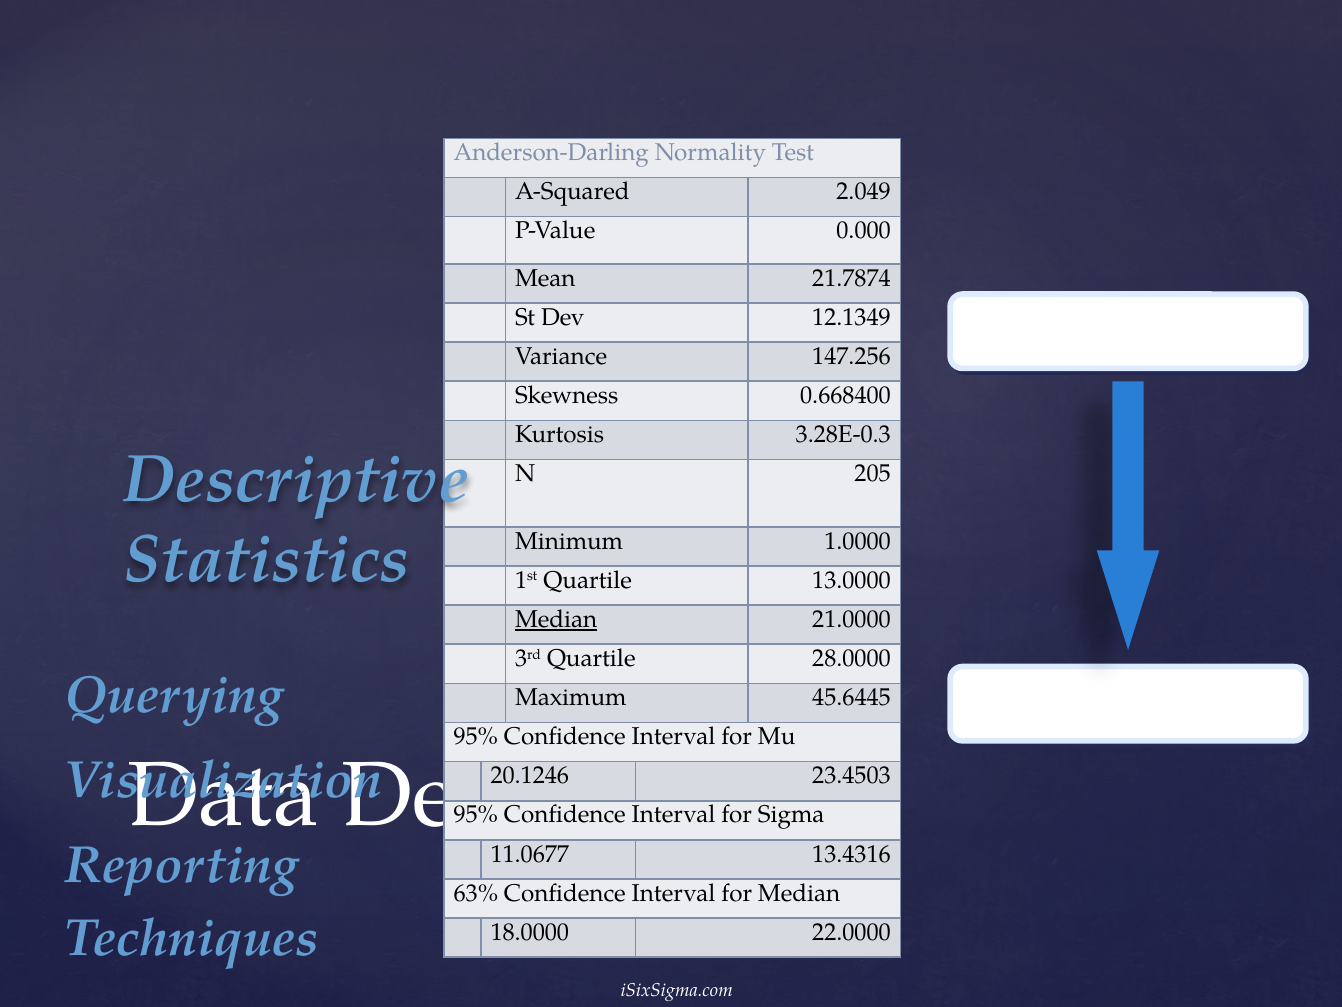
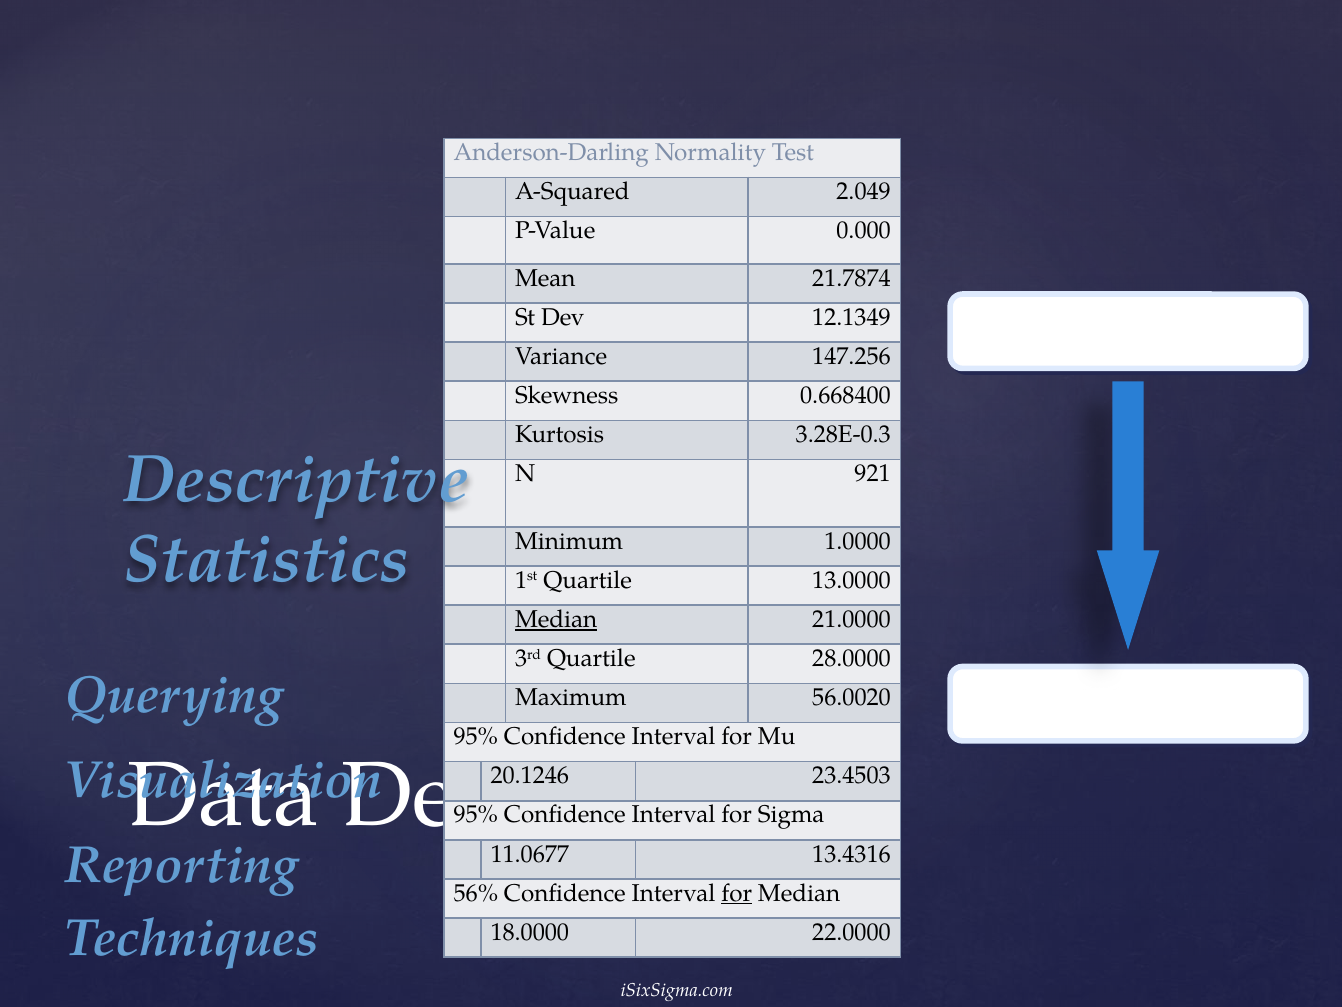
205: 205 -> 921
45.6445: 45.6445 -> 56.0020
63%: 63% -> 56%
for at (737, 893) underline: none -> present
